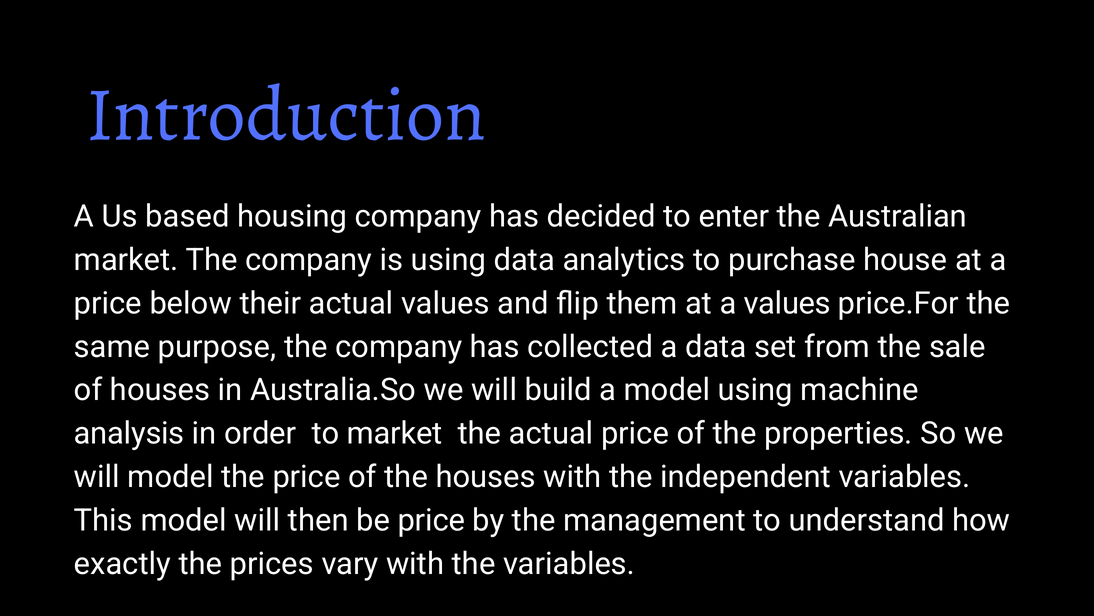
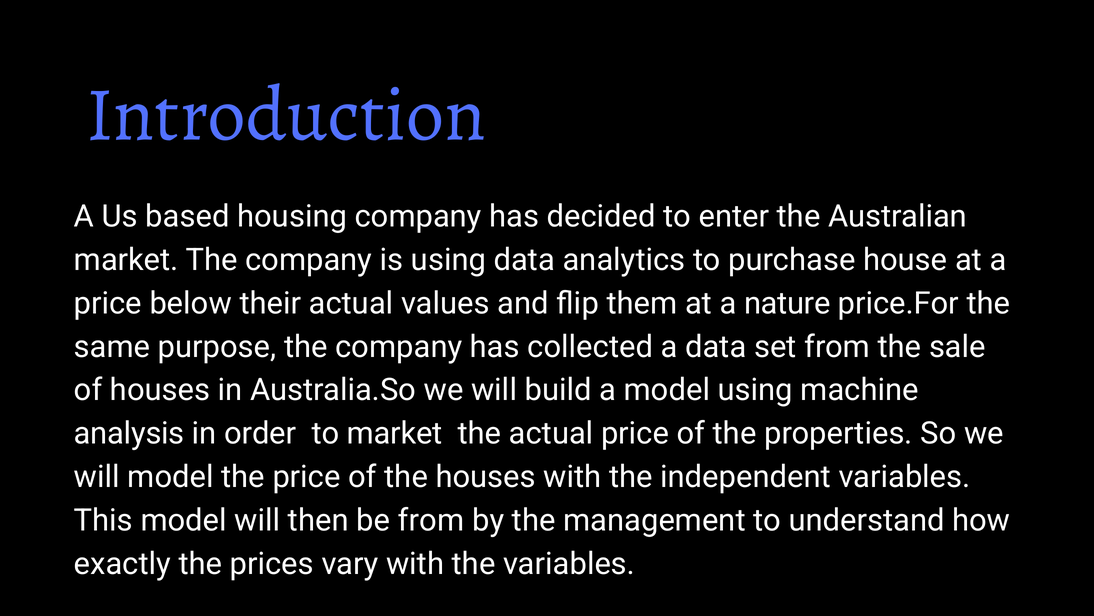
a values: values -> nature
be price: price -> from
